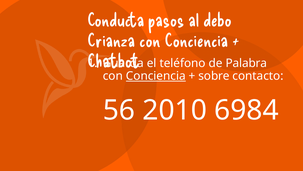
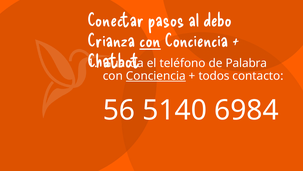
Conducta: Conducta -> Conectar
con at (150, 41) underline: none -> present
sobre: sobre -> todos
2010: 2010 -> 5140
